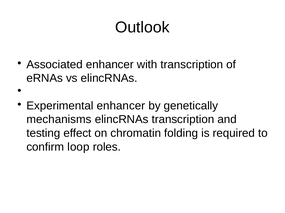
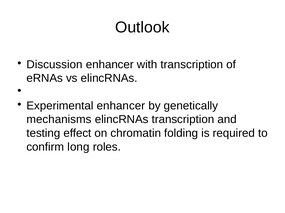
Associated: Associated -> Discussion
loop: loop -> long
